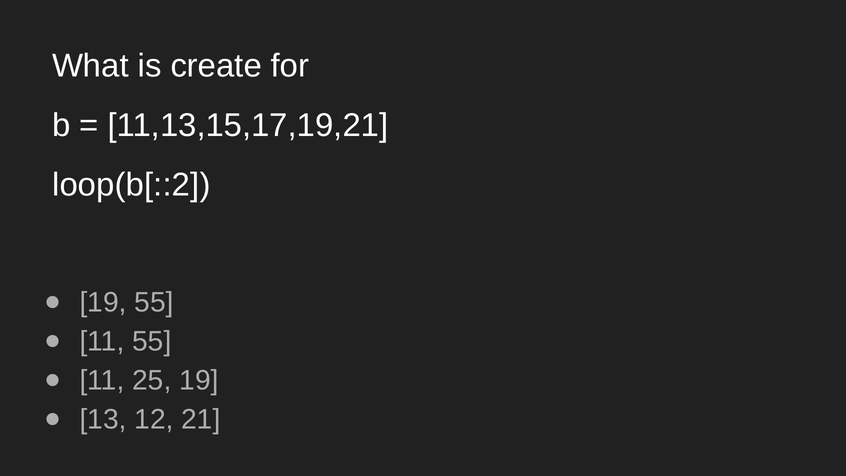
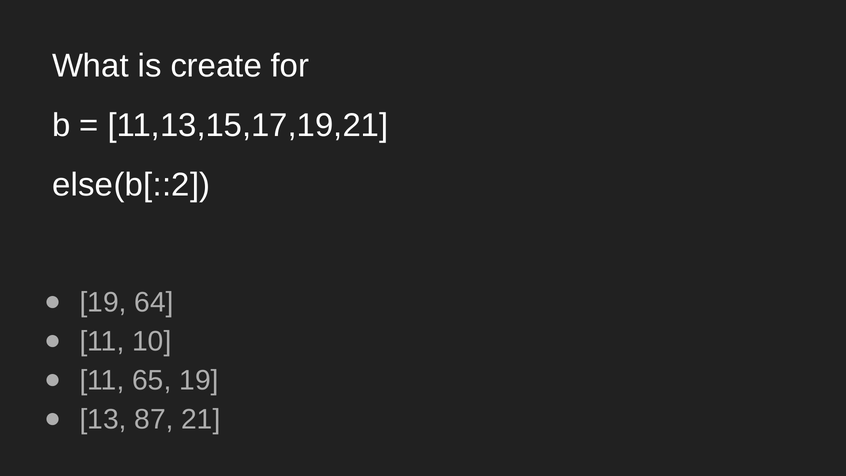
loop(b[::2: loop(b[::2 -> else(b[::2
19 55: 55 -> 64
11 55: 55 -> 10
25: 25 -> 65
12: 12 -> 87
